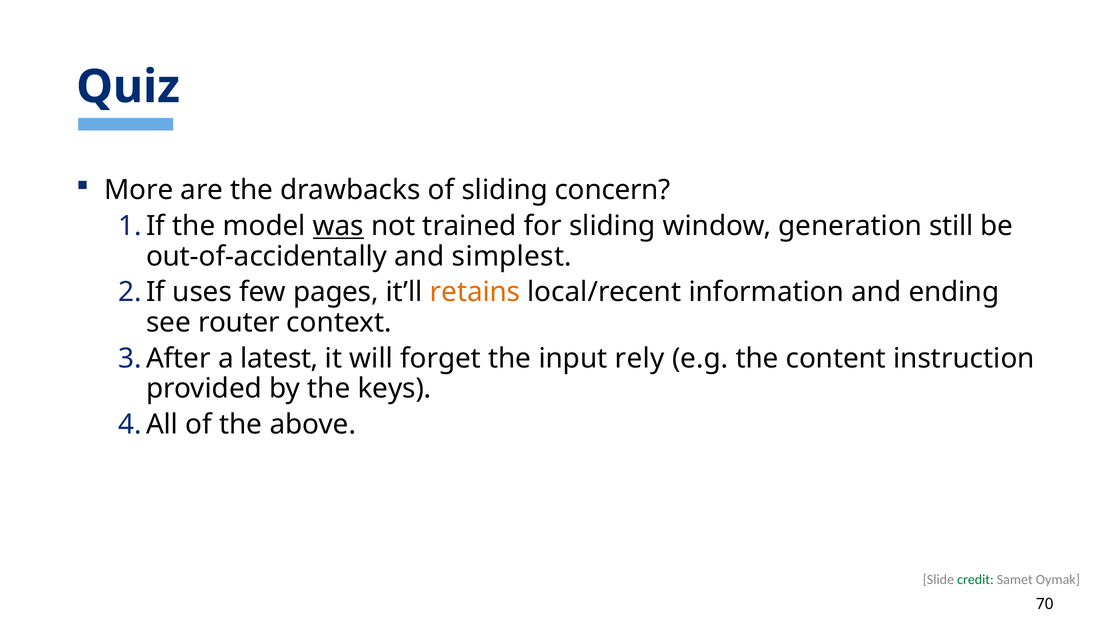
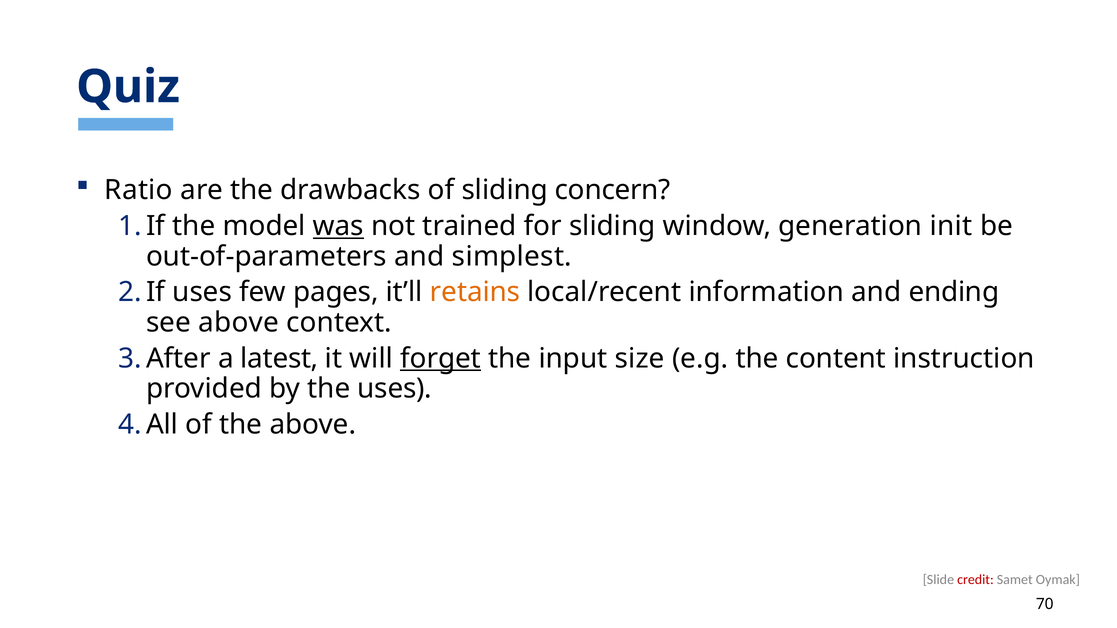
More: More -> Ratio
still: still -> init
out-of-accidentally: out-of-accidentally -> out-of-parameters
see router: router -> above
forget underline: none -> present
rely: rely -> size
the keys: keys -> uses
credit colour: green -> red
